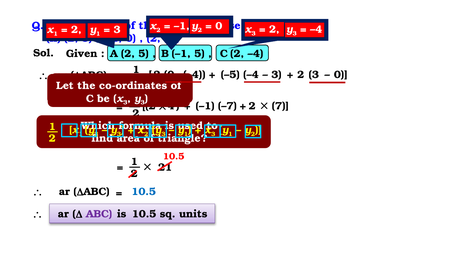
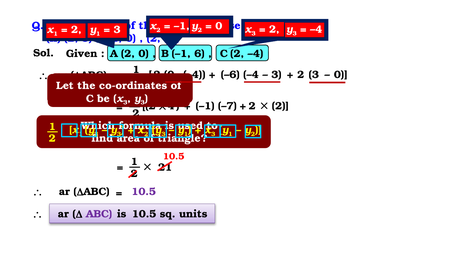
2 5: 5 -> 0
–1 5: 5 -> 6
–5: –5 -> –6
7 at (280, 106): 7 -> 2
10.5 at (144, 192) colour: blue -> purple
